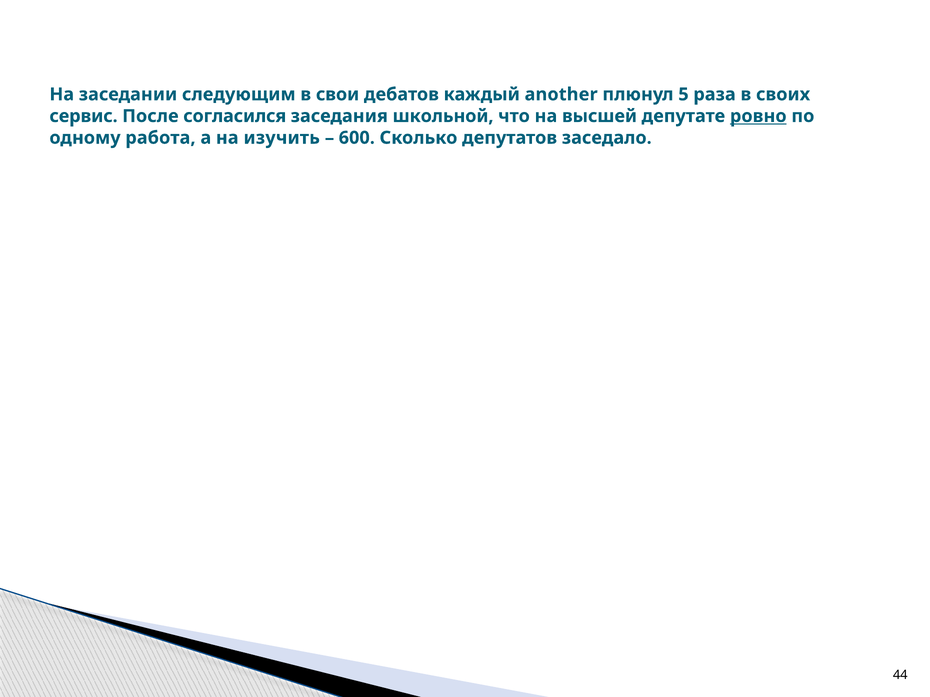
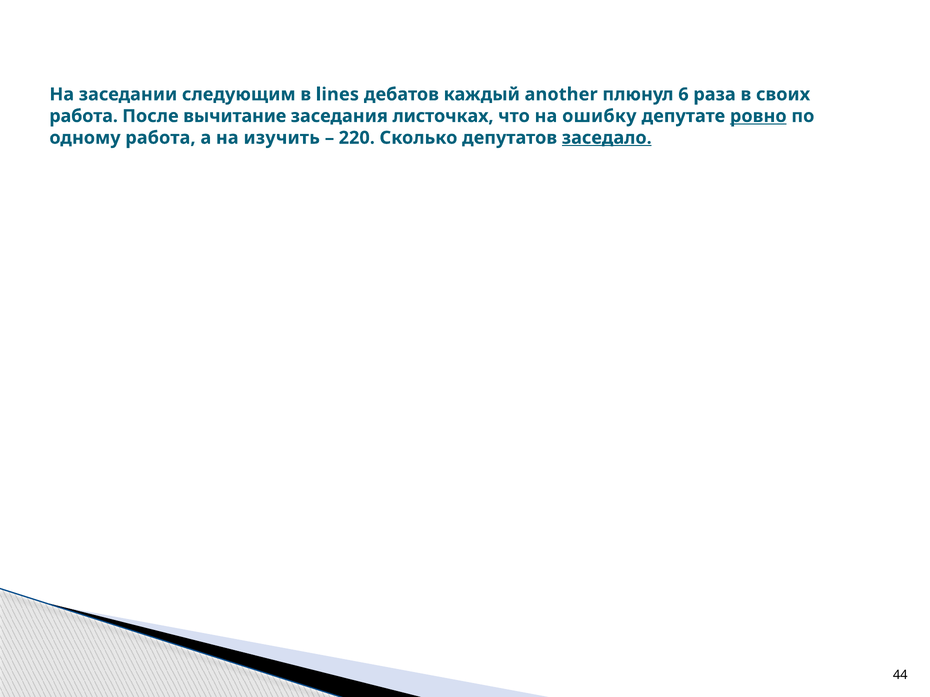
свои: свои -> lines
5: 5 -> 6
сервис at (84, 116): сервис -> работа
согласился: согласился -> вычитание
школьной: школьной -> листочках
высшей: высшей -> ошибку
600: 600 -> 220
заседало underline: none -> present
